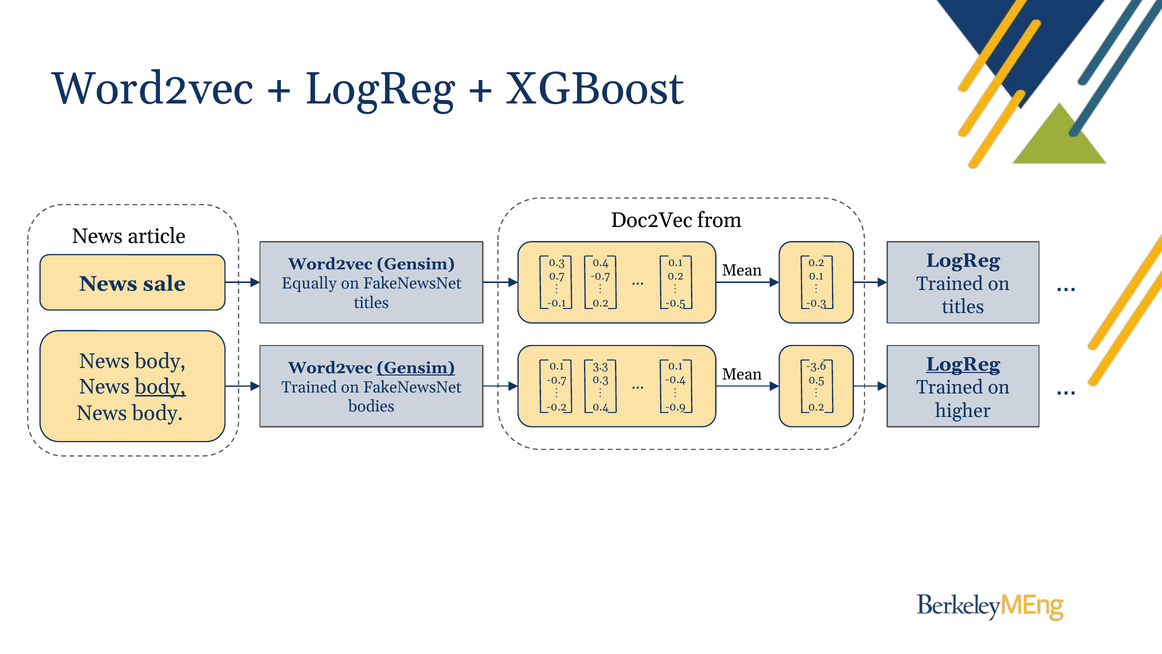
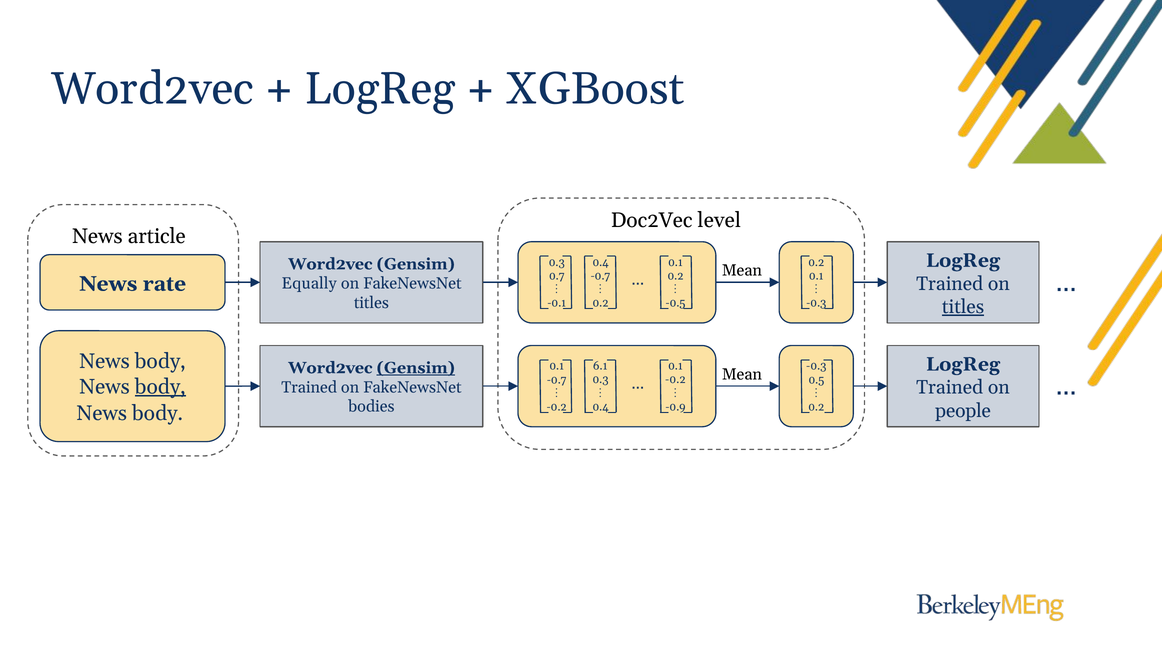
from: from -> level
sale: sale -> rate
titles at (963, 307) underline: none -> present
LogReg at (963, 364) underline: present -> none
3.3: 3.3 -> 6.1
-3.6 at (816, 366): -3.6 -> -0.3
-0.4 at (675, 380): -0.4 -> -0.2
higher: higher -> people
